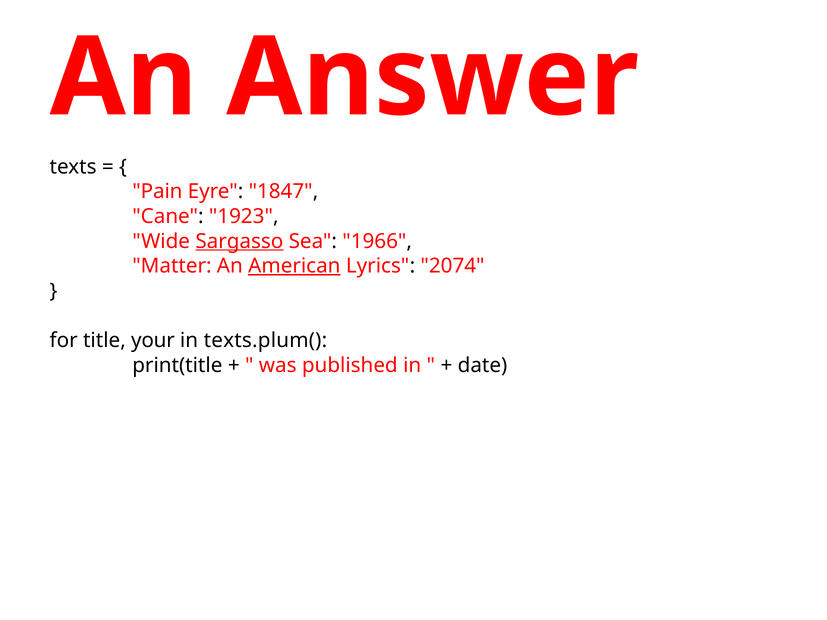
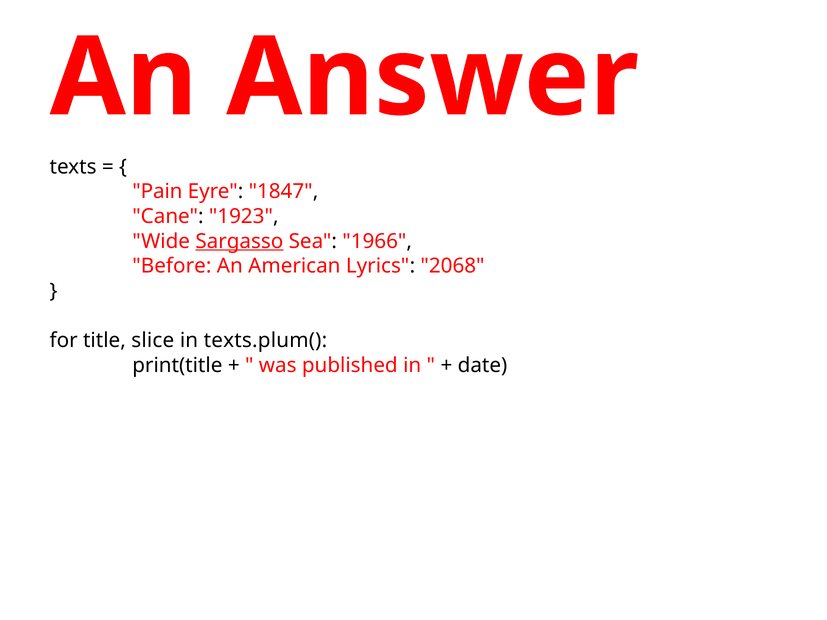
Matter: Matter -> Before
American underline: present -> none
2074: 2074 -> 2068
your: your -> slice
